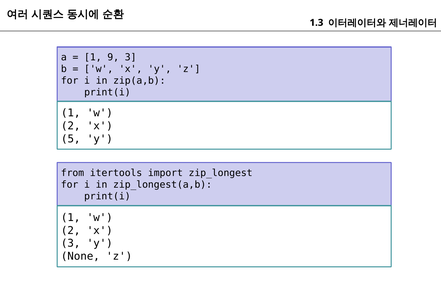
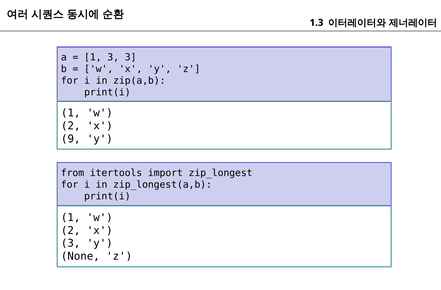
1 9: 9 -> 3
5: 5 -> 9
